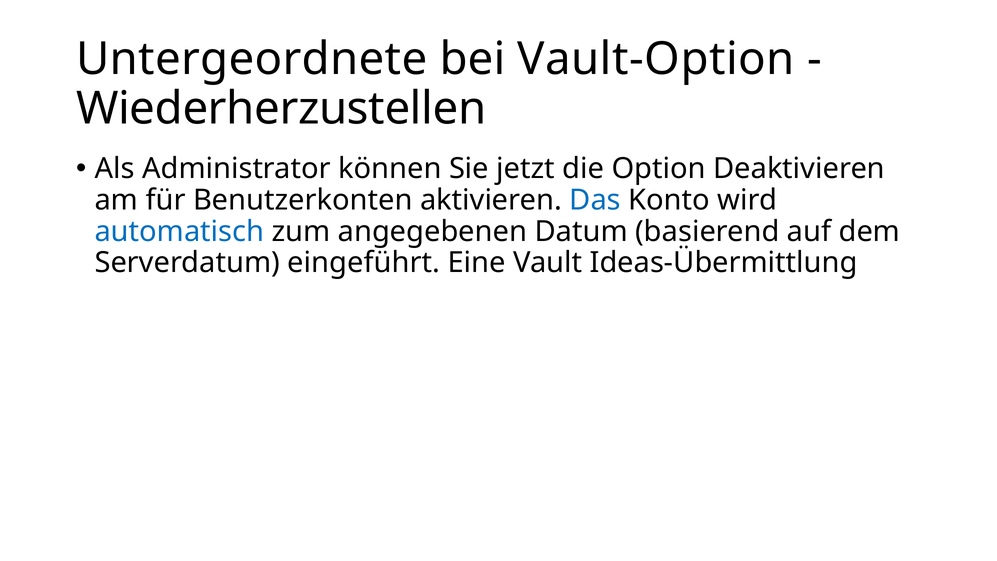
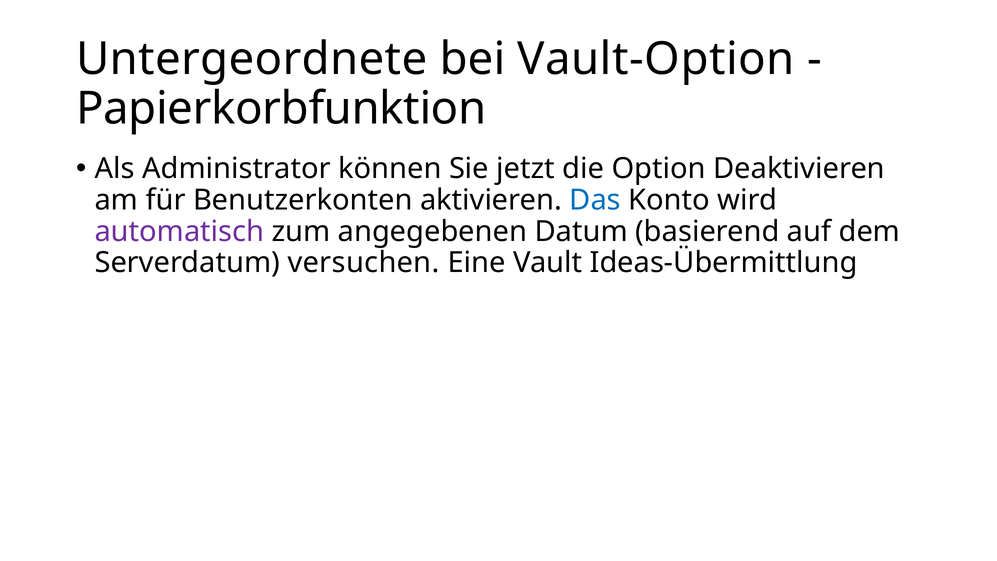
Wiederherzustellen: Wiederherzustellen -> Papierkorbfunktion
automatisch colour: blue -> purple
eingeführt: eingeführt -> versuchen
